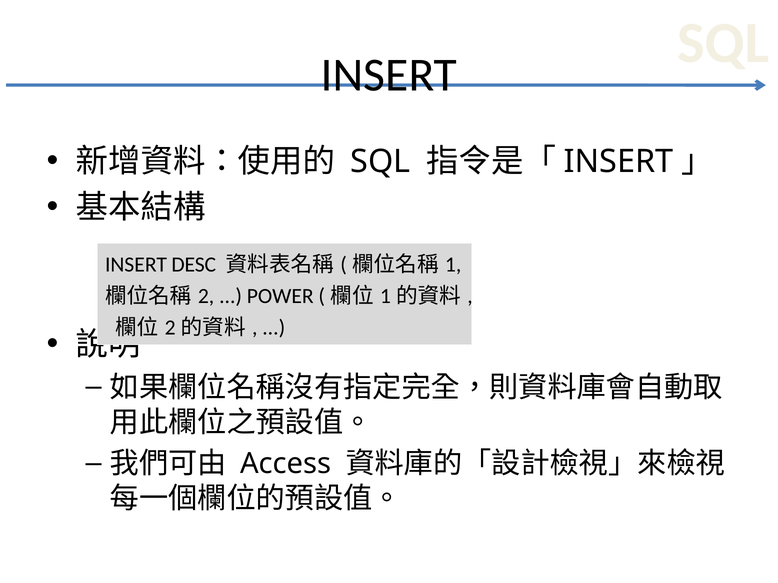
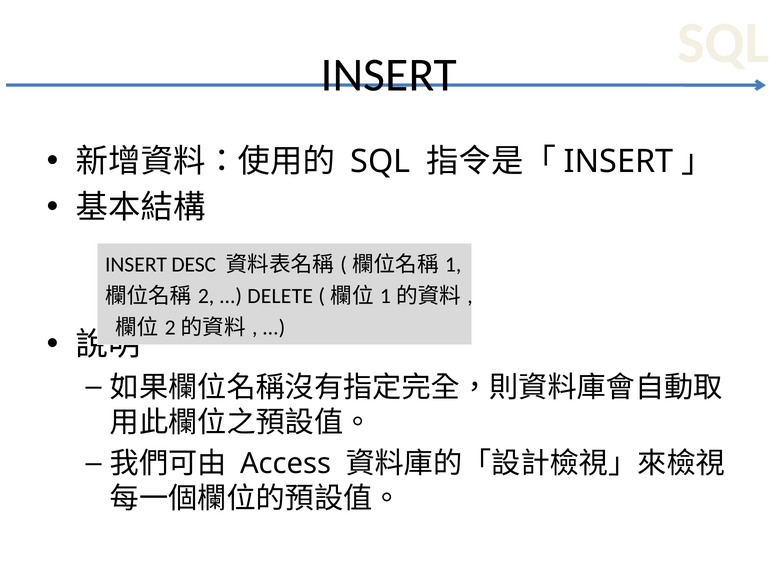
POWER: POWER -> DELETE
